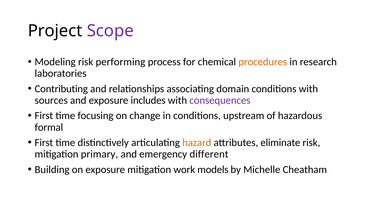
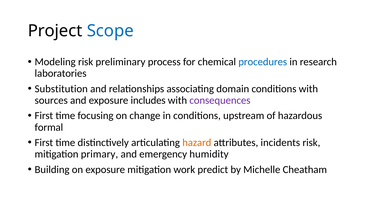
Scope colour: purple -> blue
performing: performing -> preliminary
procedures colour: orange -> blue
Contributing: Contributing -> Substitution
eliminate: eliminate -> incidents
different: different -> humidity
models: models -> predict
